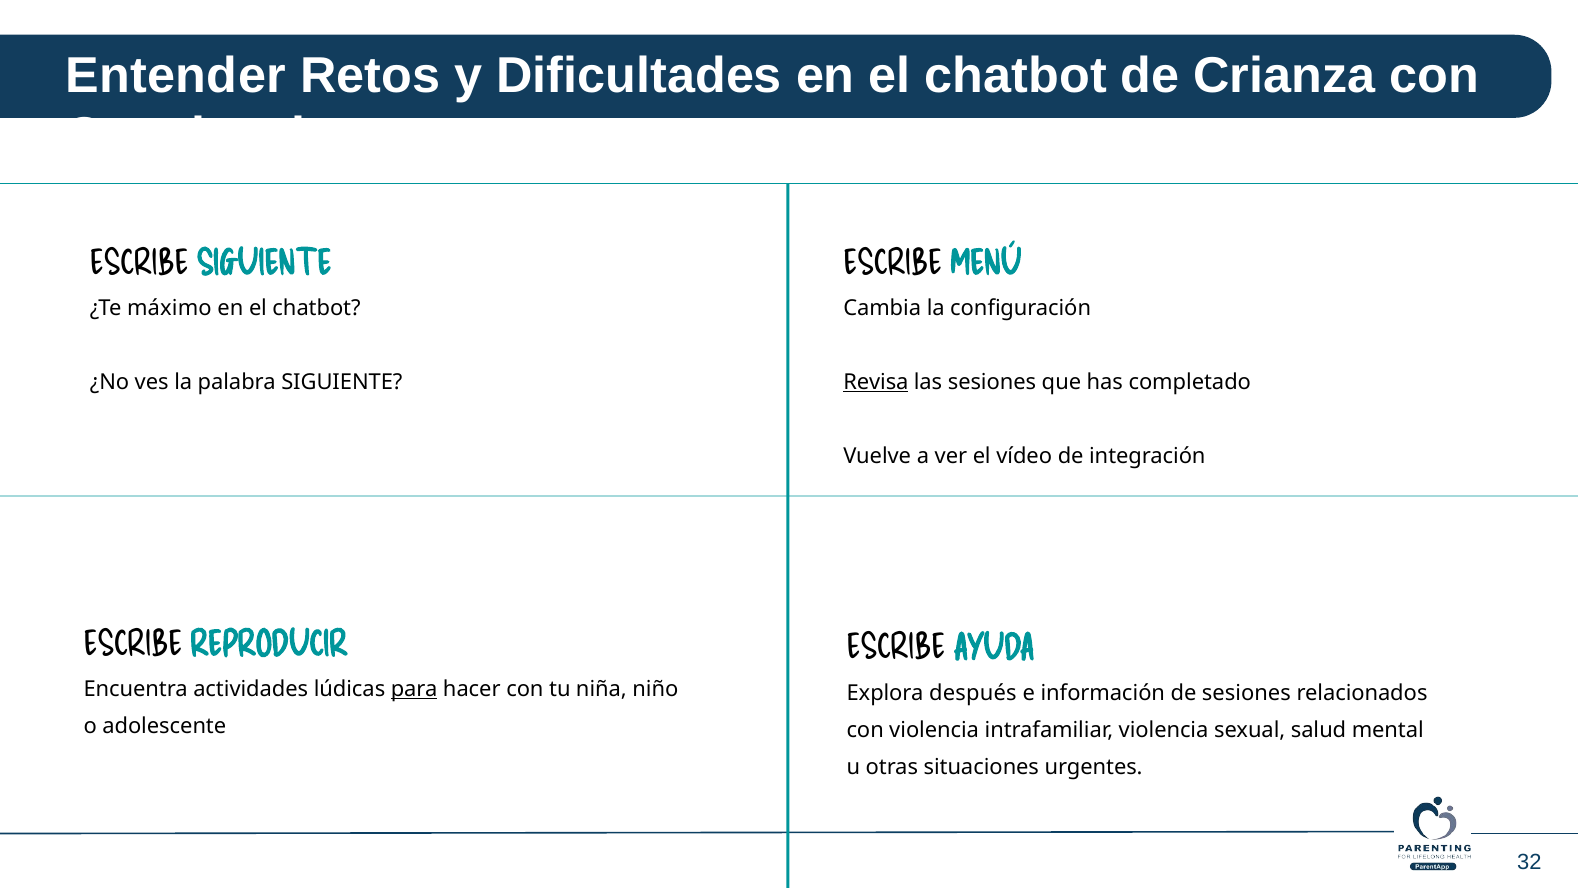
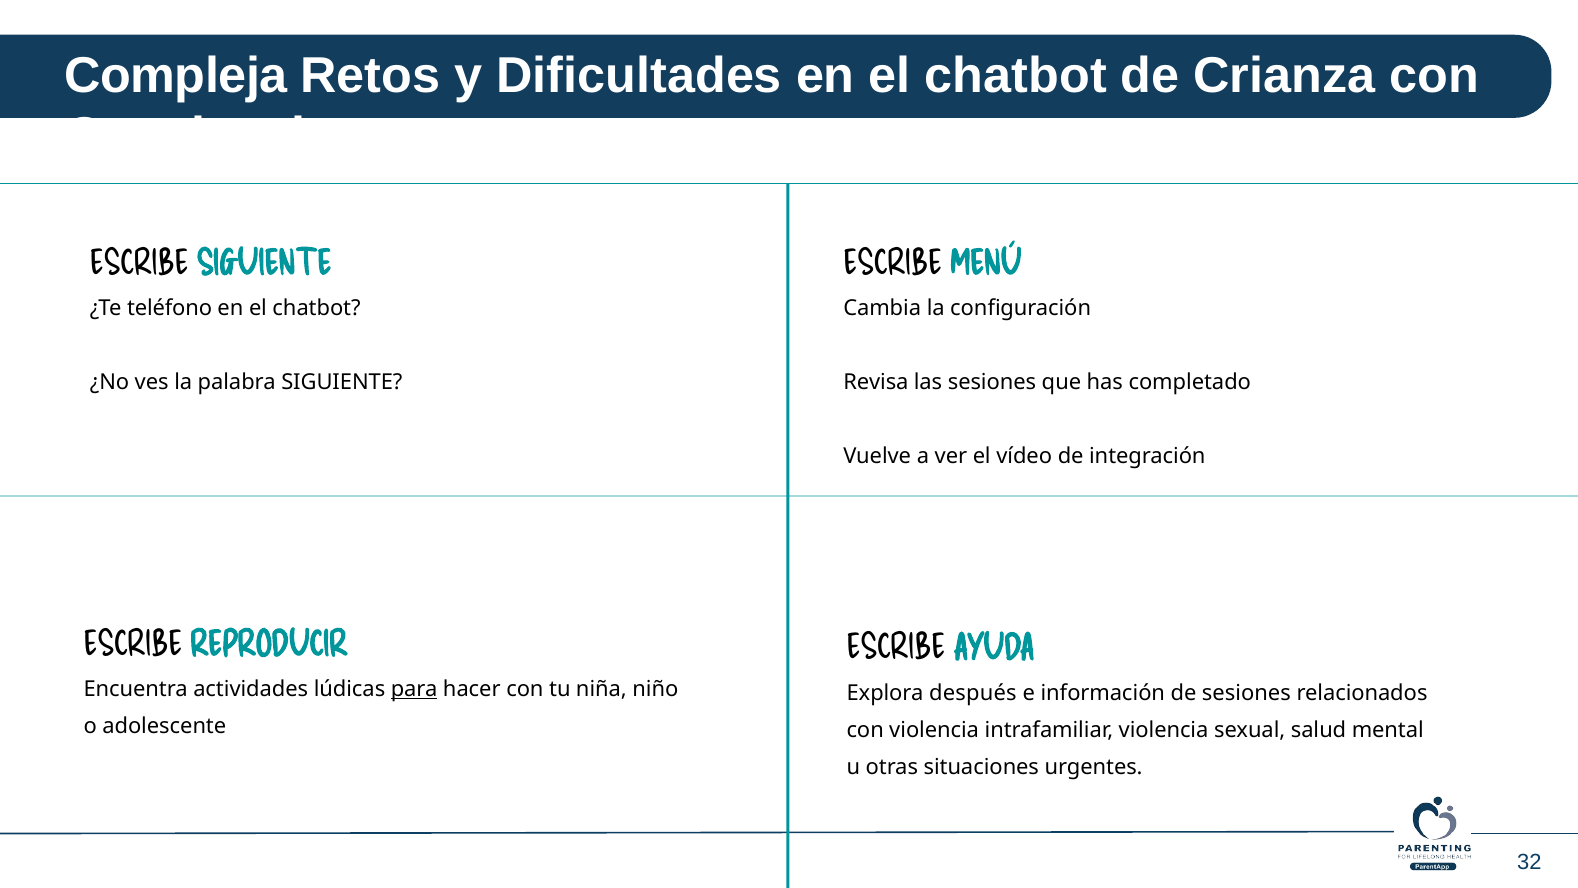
Entender: Entender -> Compleja
máximo: máximo -> teléfono
Revisa underline: present -> none
